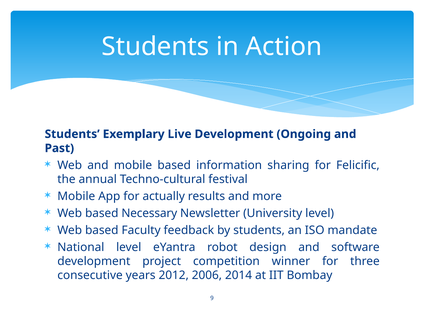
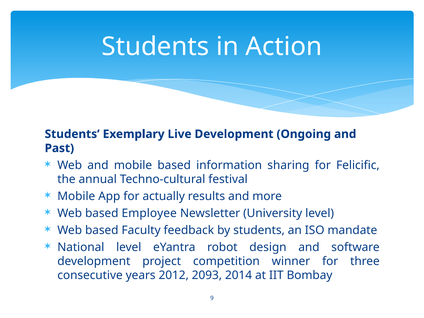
Necessary: Necessary -> Employee
2006: 2006 -> 2093
